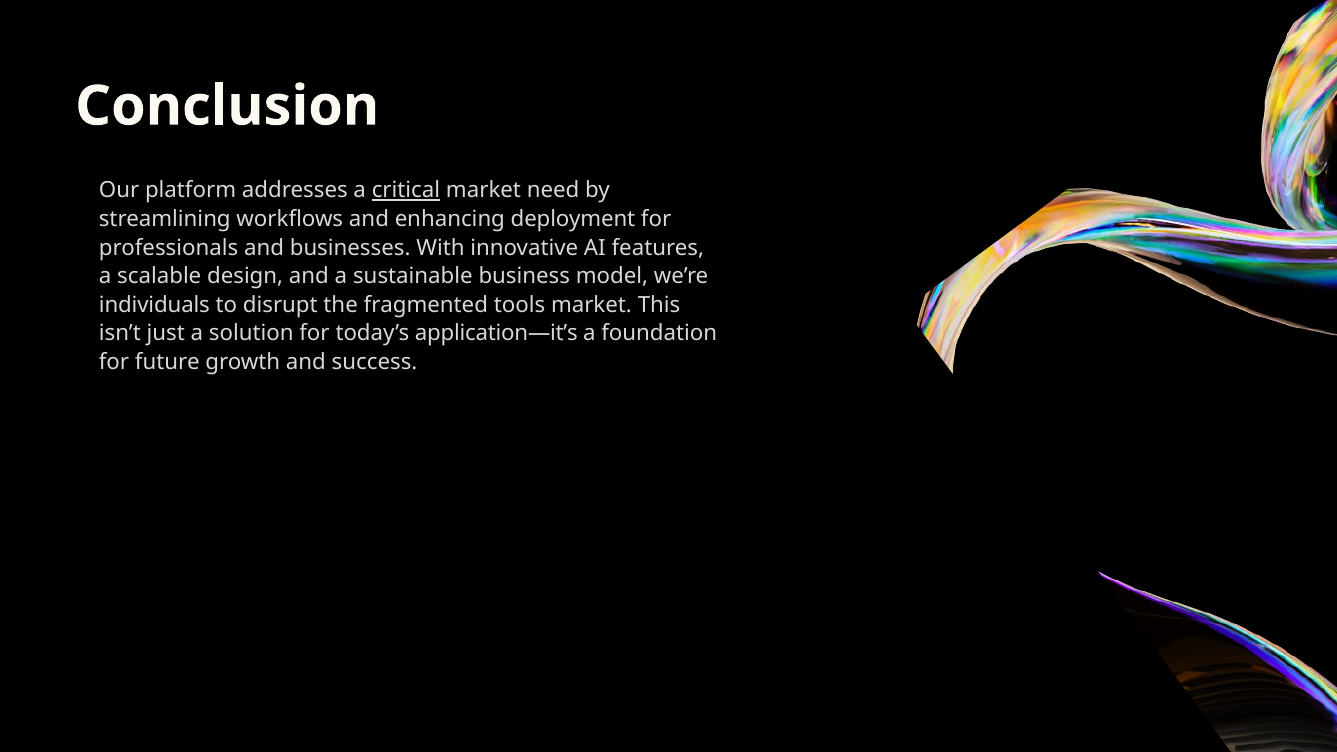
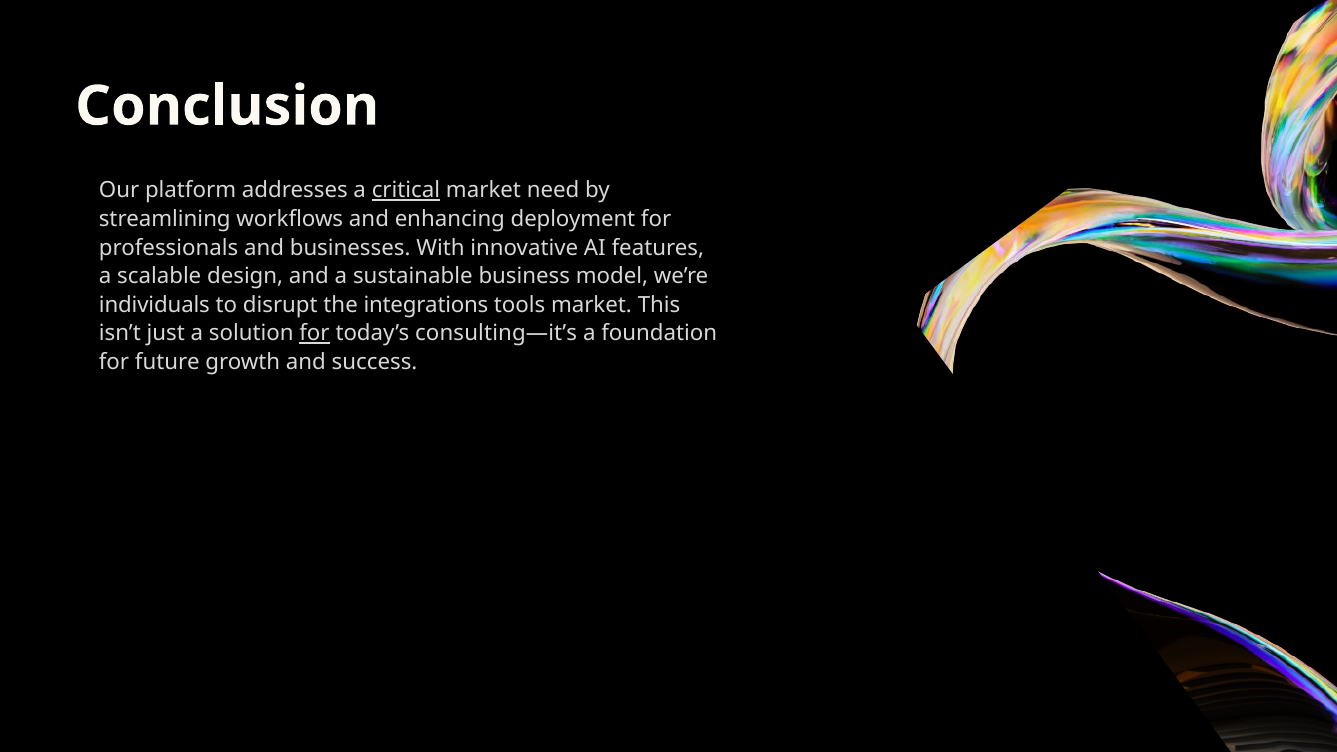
fragmented: fragmented -> integrations
for at (315, 333) underline: none -> present
application—it’s: application—it’s -> consulting—it’s
